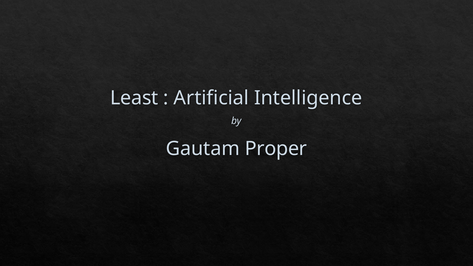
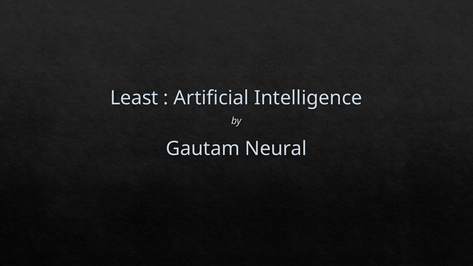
Proper: Proper -> Neural
